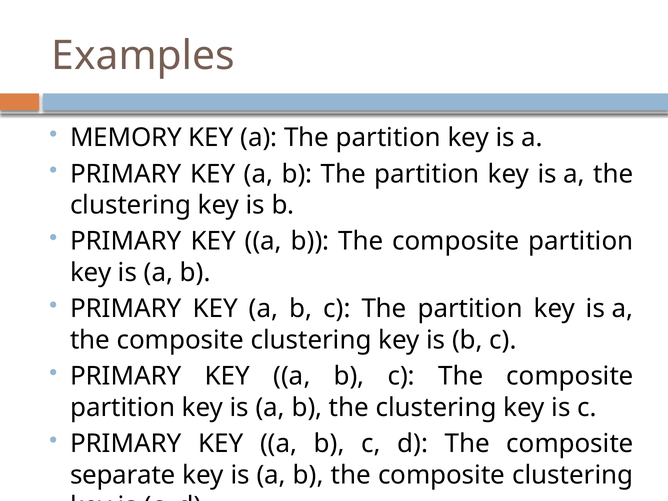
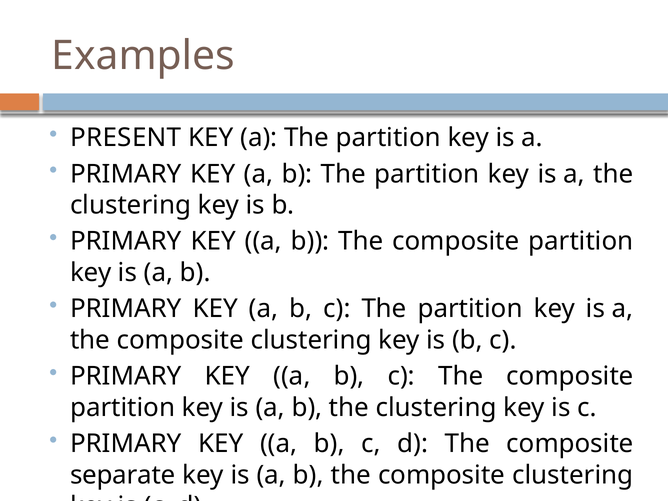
MEMORY: MEMORY -> PRESENT
